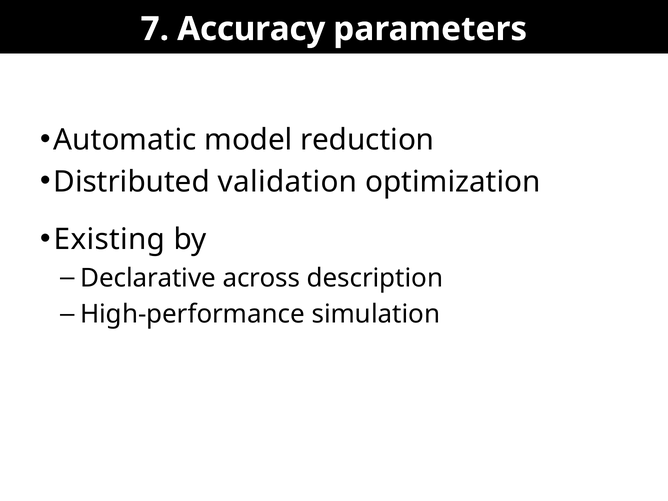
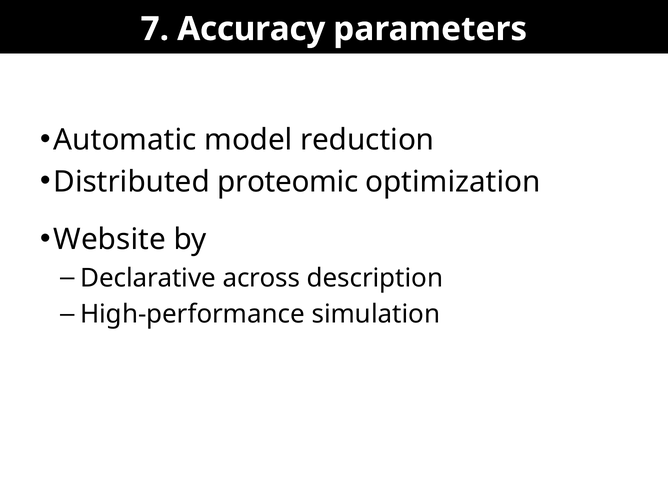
validation: validation -> proteomic
Existing: Existing -> Website
